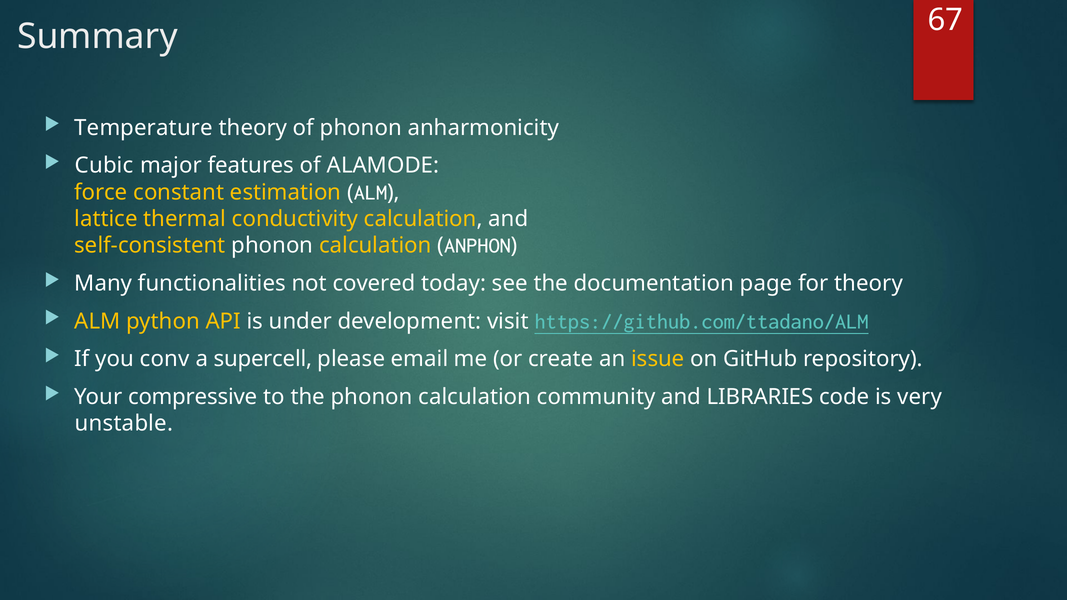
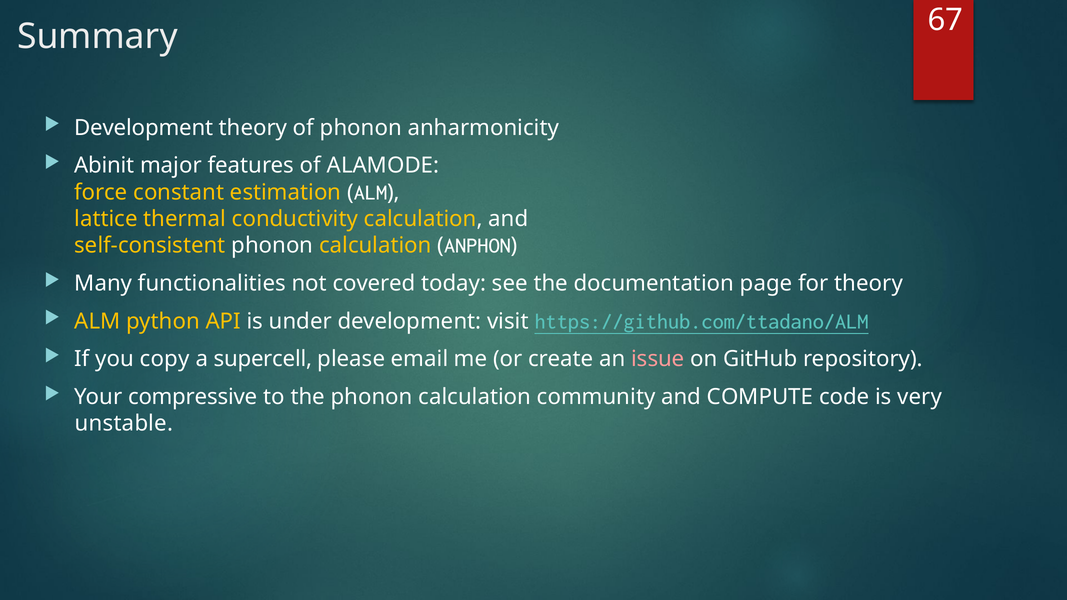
Temperature at (144, 128): Temperature -> Development
Cubic: Cubic -> Abinit
conv: conv -> copy
issue colour: yellow -> pink
LIBRARIES: LIBRARIES -> COMPUTE
